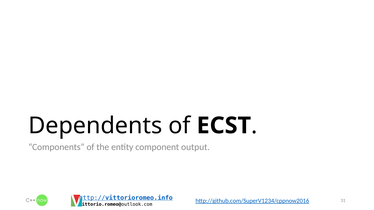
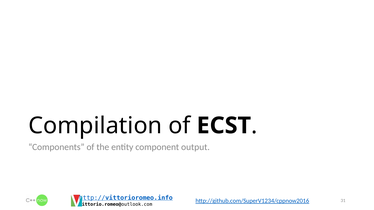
Dependents: Dependents -> Compilation
